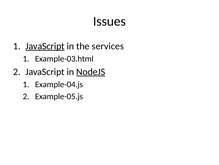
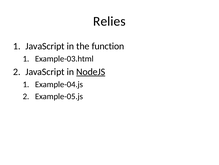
Issues: Issues -> Relies
JavaScript at (45, 46) underline: present -> none
services: services -> function
